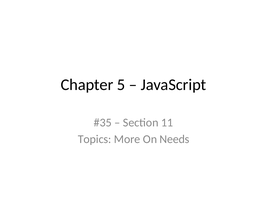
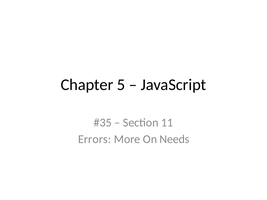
Topics: Topics -> Errors
